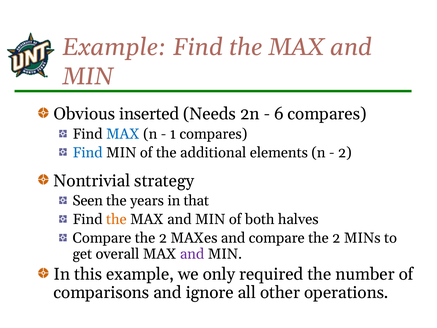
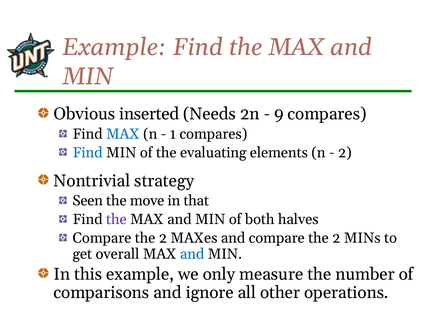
6: 6 -> 9
additional: additional -> evaluating
years: years -> move
the at (116, 219) colour: orange -> purple
and at (192, 254) colour: purple -> blue
required: required -> measure
